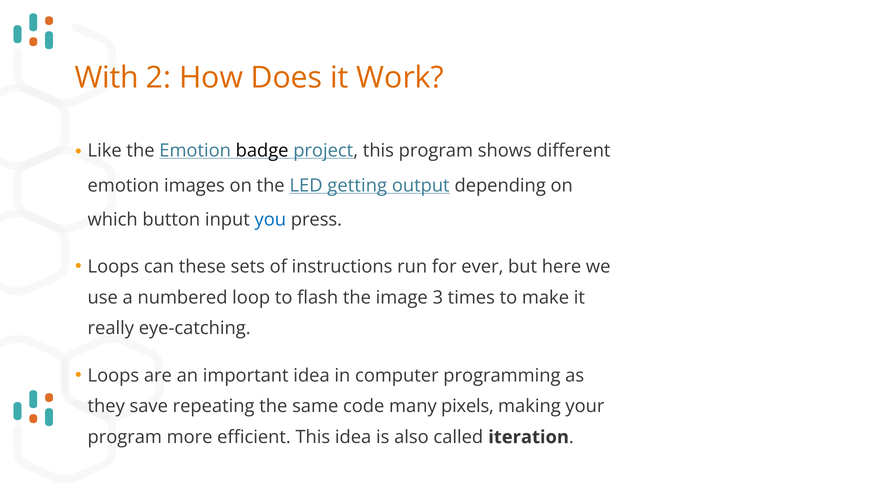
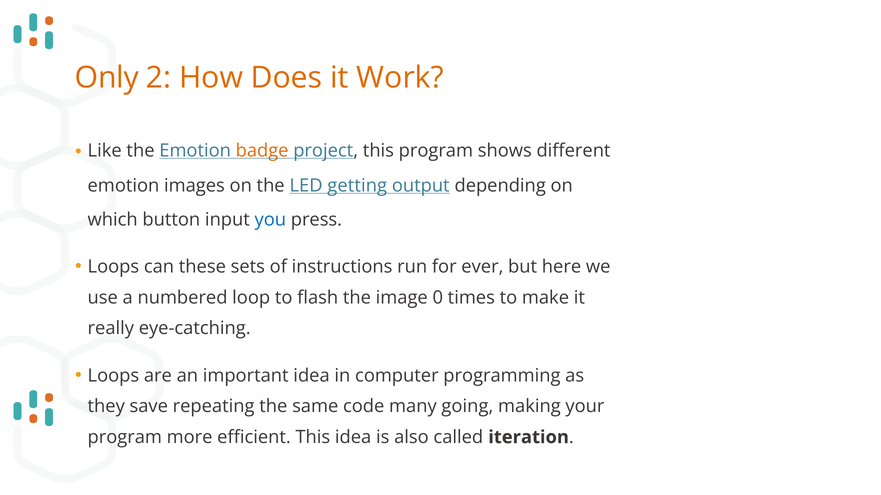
With: With -> Only
badge colour: black -> orange
3: 3 -> 0
pixels: pixels -> going
